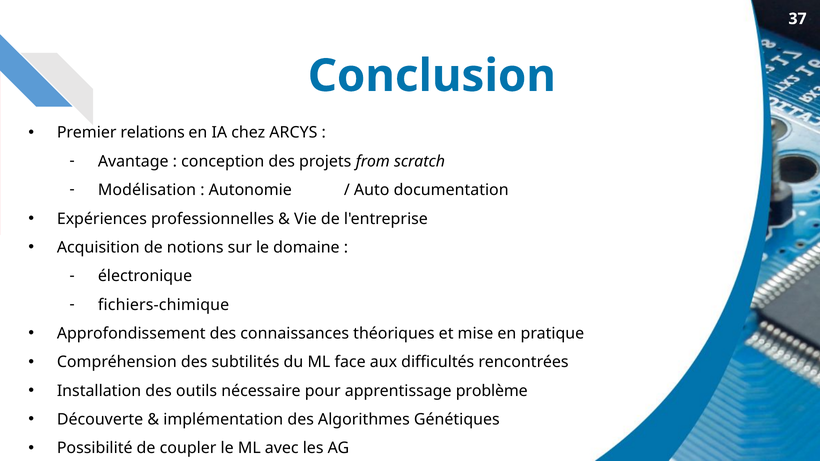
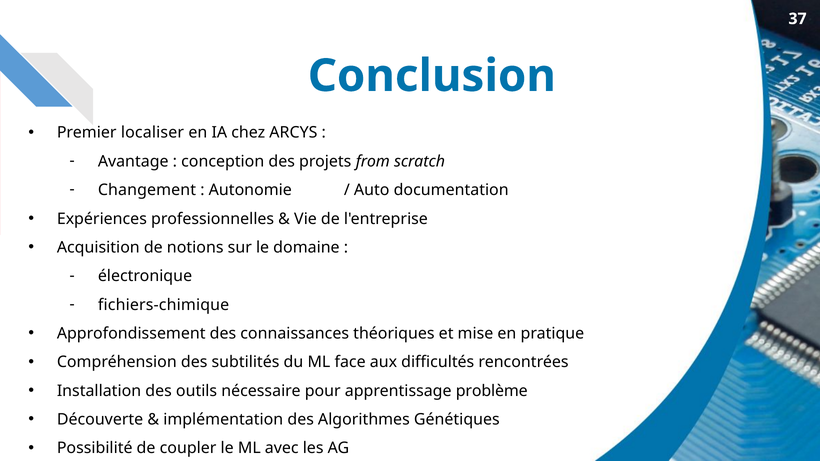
relations: relations -> localiser
Modélisation: Modélisation -> Changement
